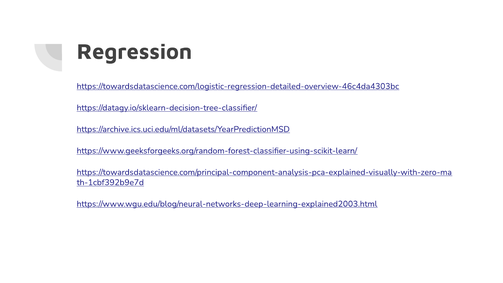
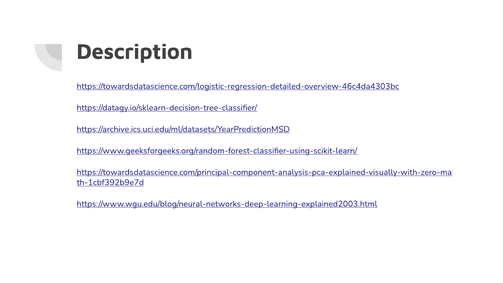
Regression: Regression -> Description
